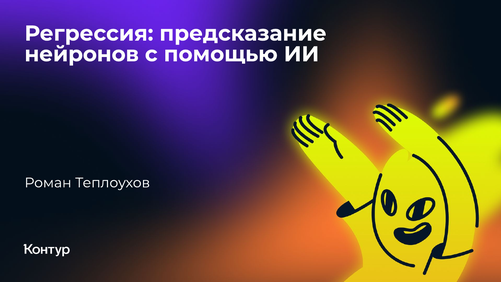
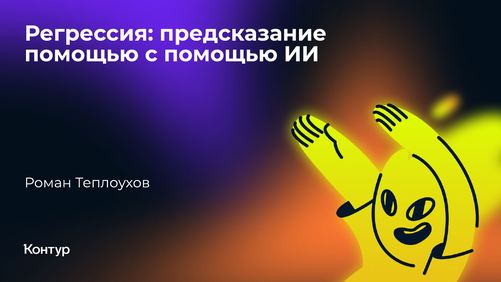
нейронов at (82, 54): нейронов -> помощью
